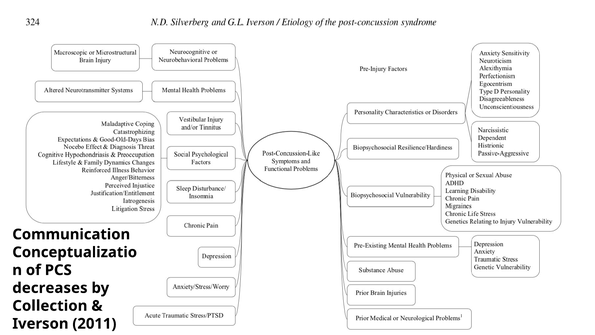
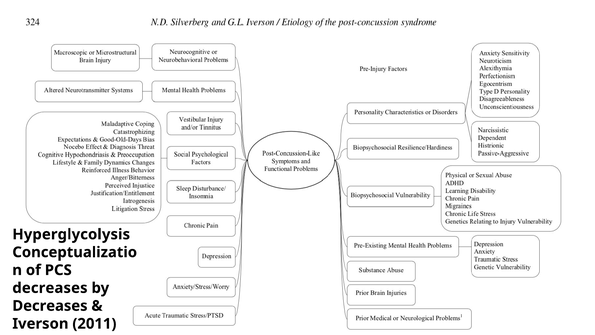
Communication: Communication -> Hyperglycolysis
Collection at (50, 306): Collection -> Decreases
